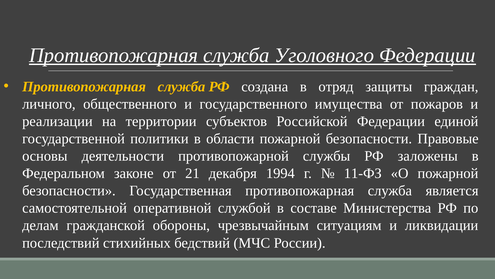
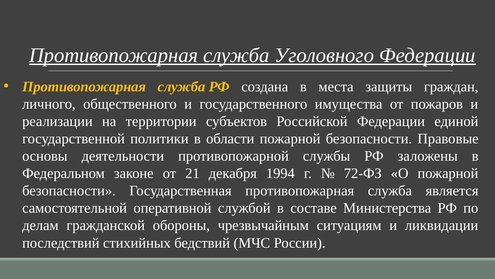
отряд: отряд -> места
11-ФЗ: 11-ФЗ -> 72-ФЗ
